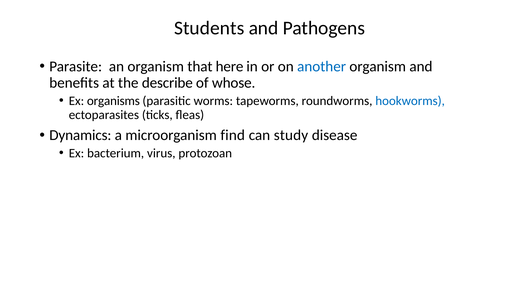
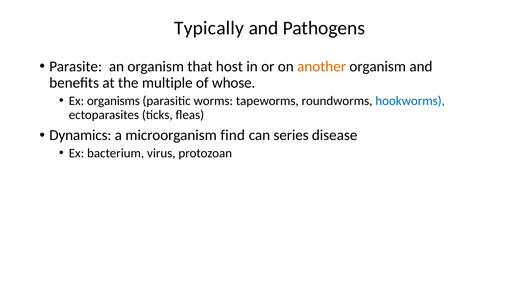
Students: Students -> Typically
here: here -> host
another colour: blue -> orange
describe: describe -> multiple
study: study -> series
